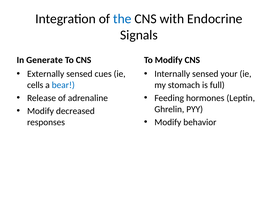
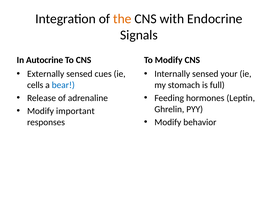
the colour: blue -> orange
Generate: Generate -> Autocrine
decreased: decreased -> important
